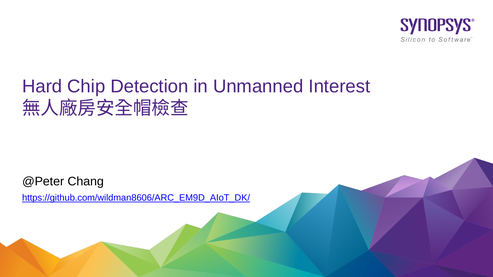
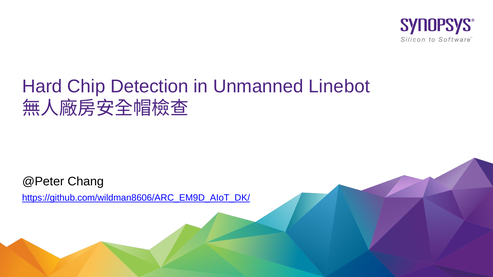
Interest: Interest -> Linebot
